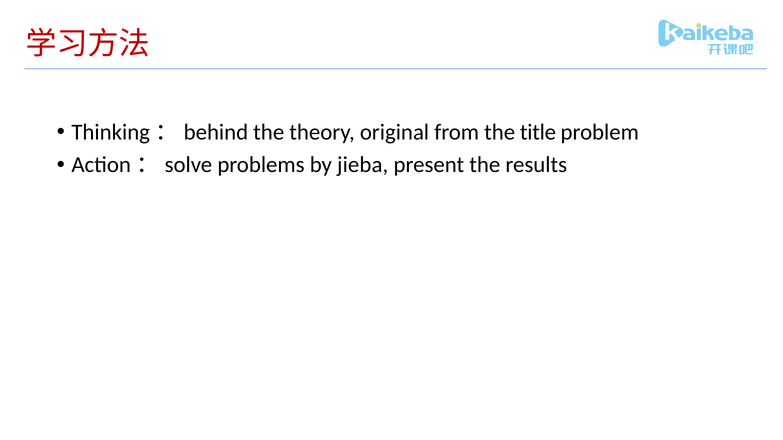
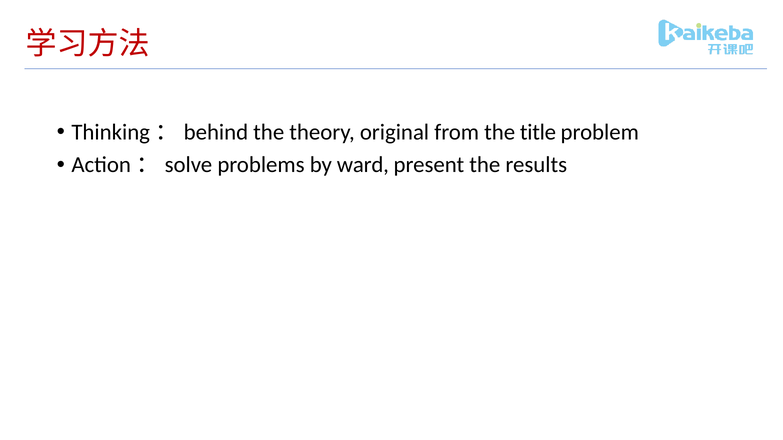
jieba: jieba -> ward
